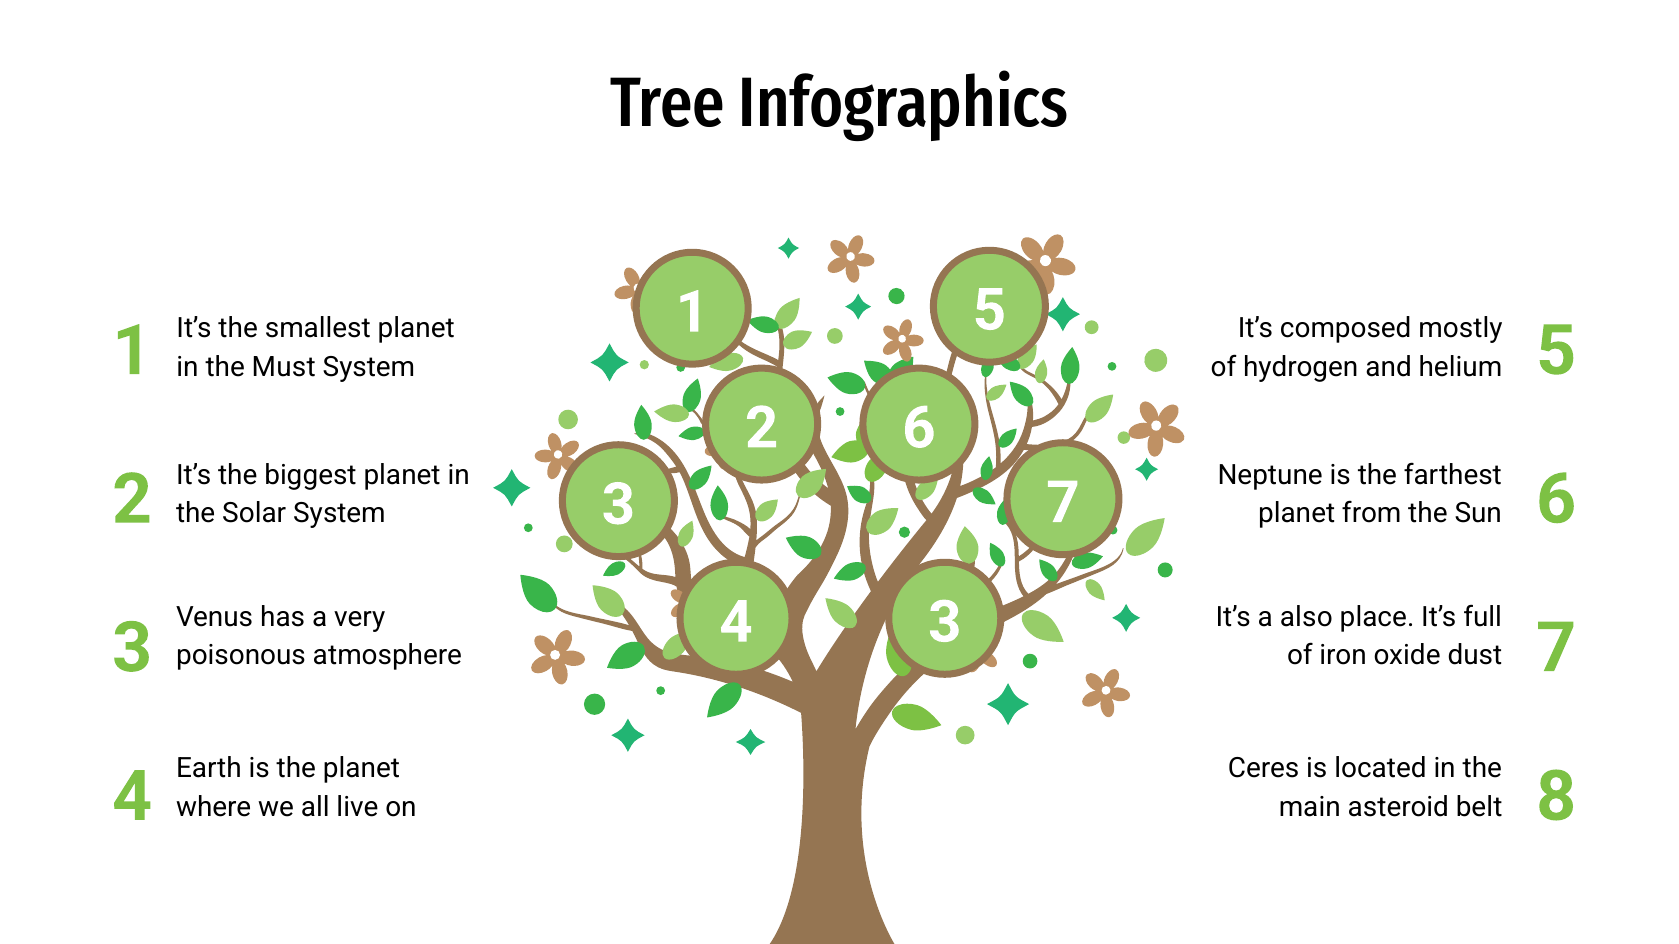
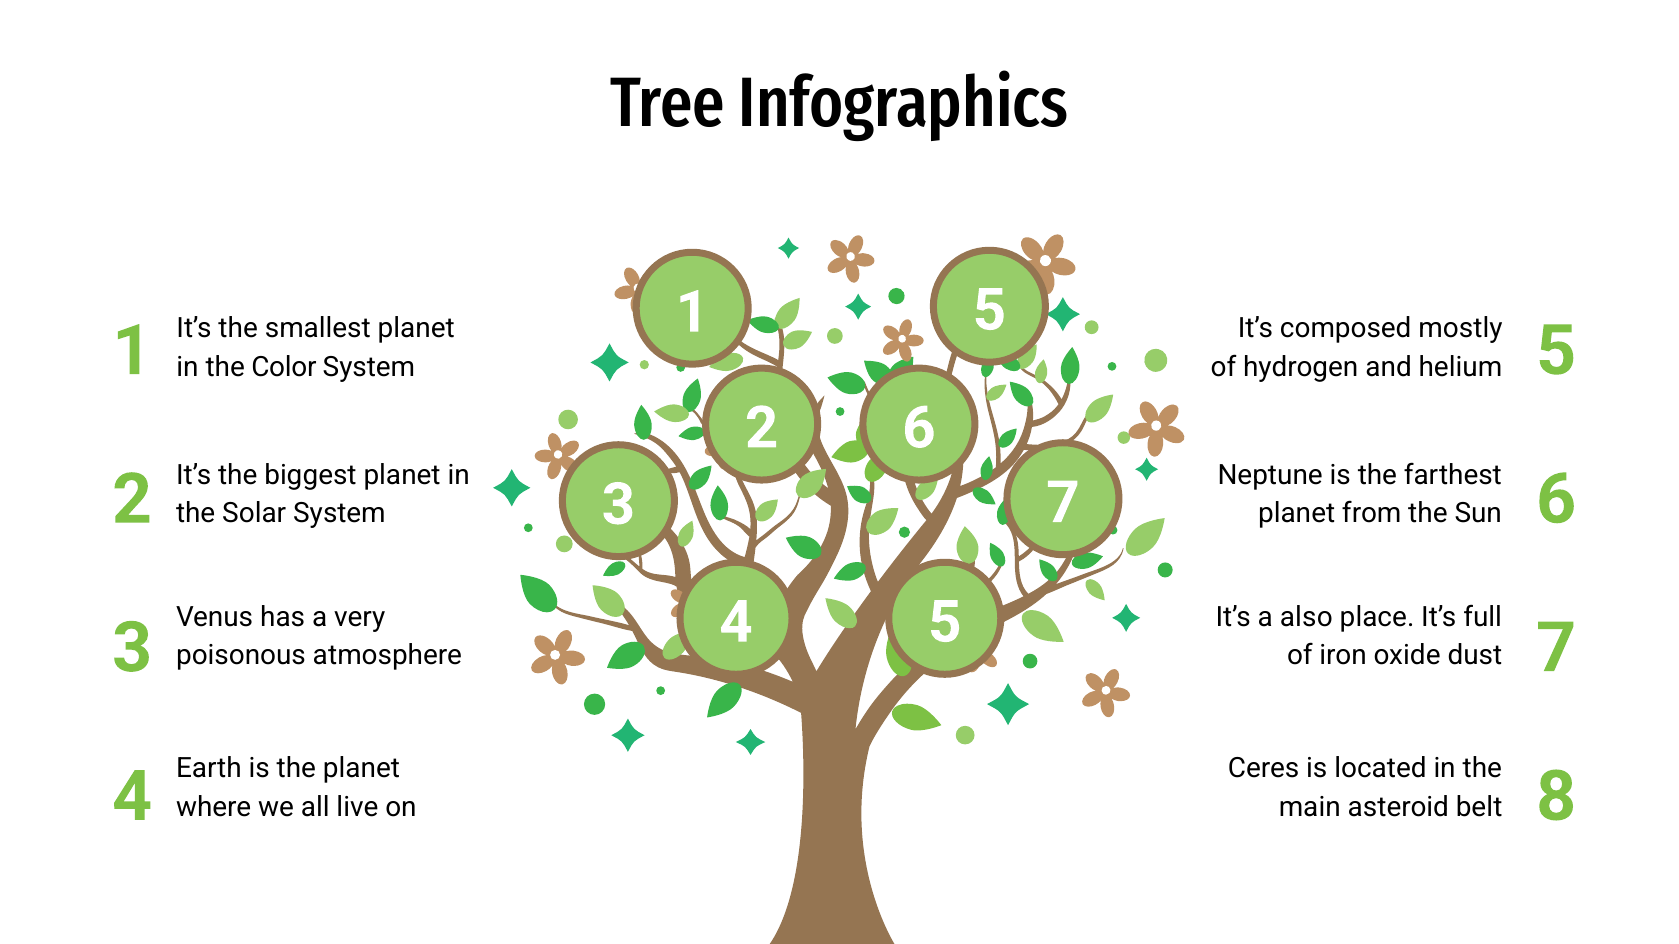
Must: Must -> Color
3 at (945, 623): 3 -> 5
